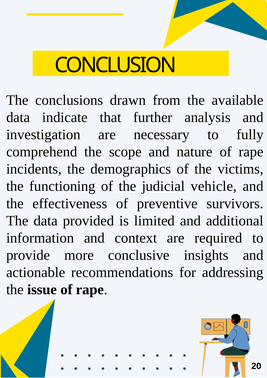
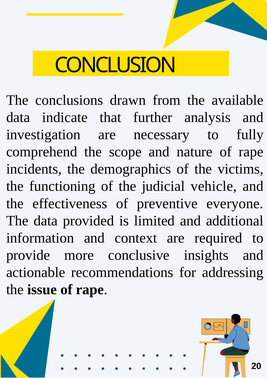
survivors: survivors -> everyone
